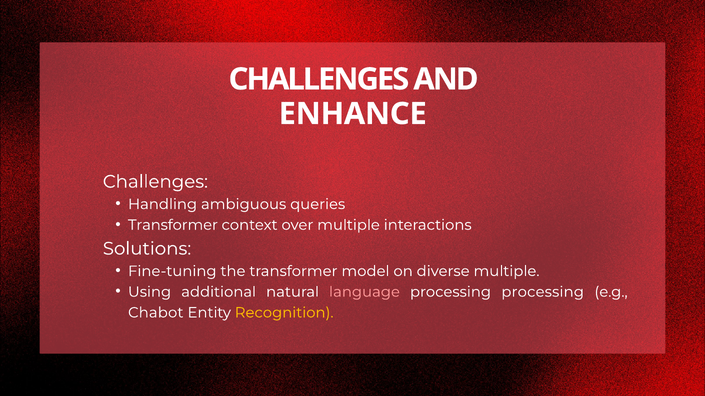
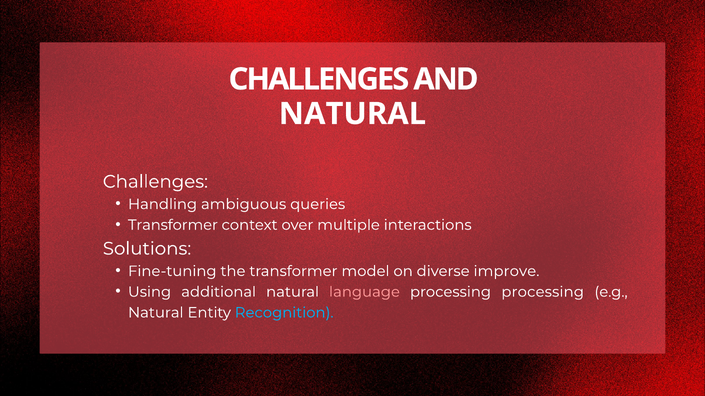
ENHANCE at (353, 114): ENHANCE -> NATURAL
diverse multiple: multiple -> improve
Chabot at (156, 313): Chabot -> Natural
Recognition colour: yellow -> light blue
